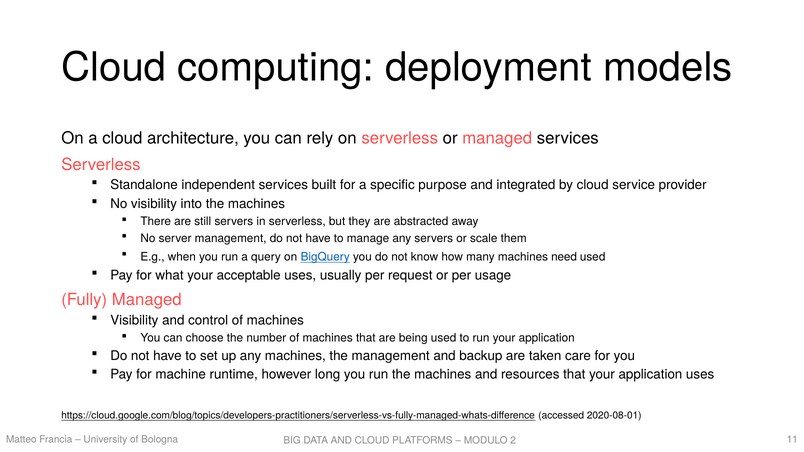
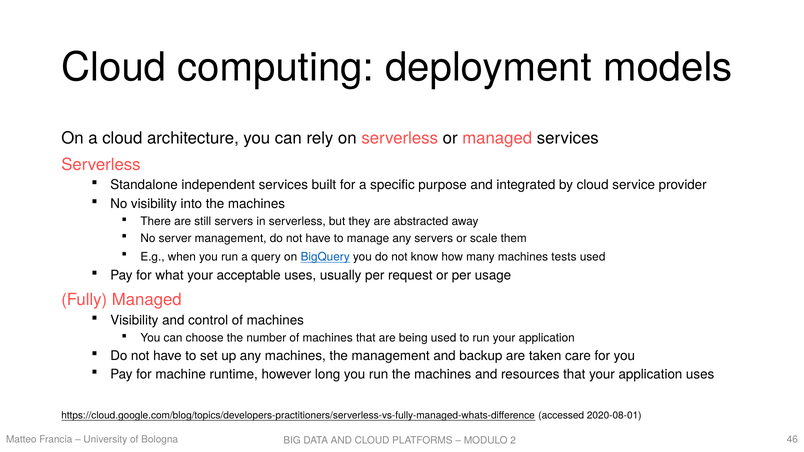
need: need -> tests
11: 11 -> 46
